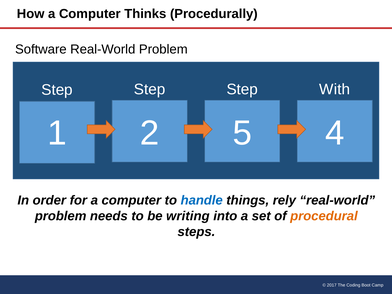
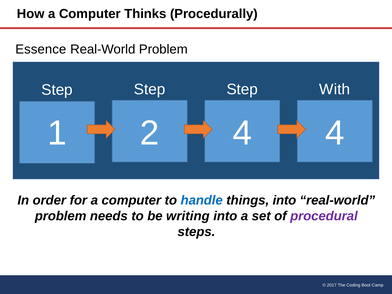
Software: Software -> Essence
2 5: 5 -> 4
things rely: rely -> into
procedural colour: orange -> purple
